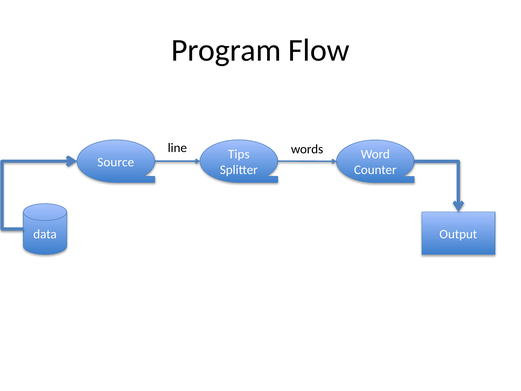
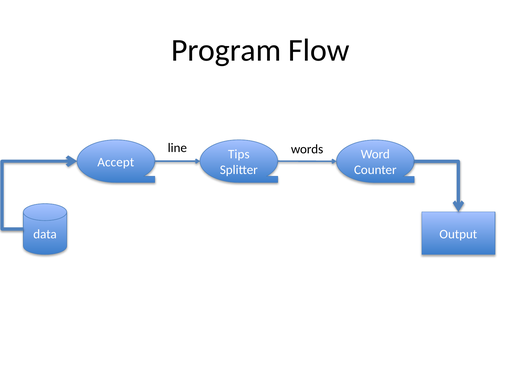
Source: Source -> Accept
